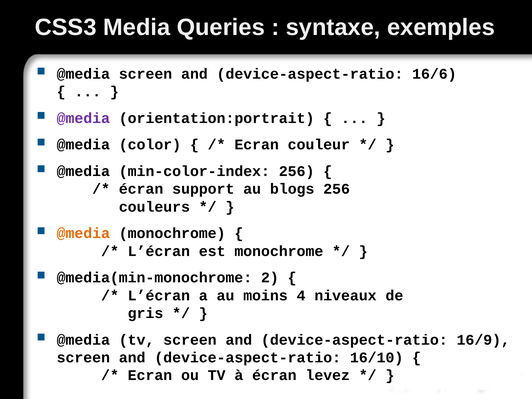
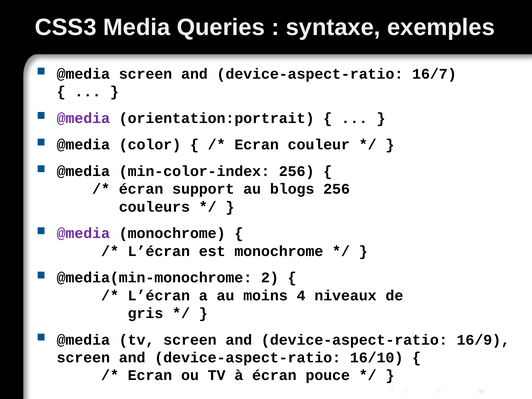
16/6: 16/6 -> 16/7
@media at (83, 233) colour: orange -> purple
levez: levez -> pouce
